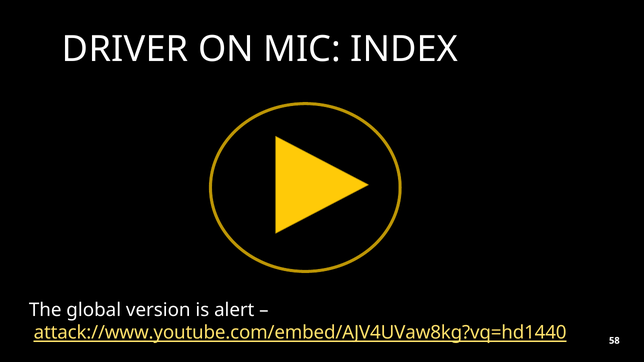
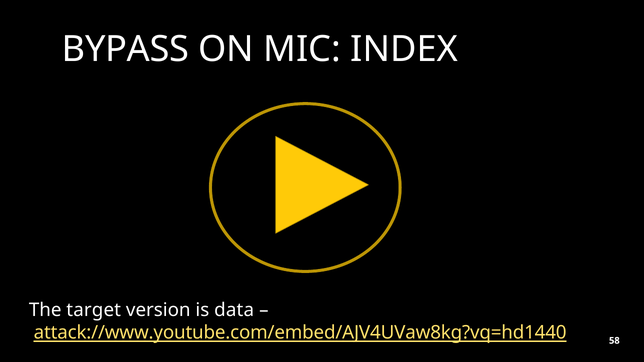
DRIVER: DRIVER -> BYPASS
global: global -> target
alert: alert -> data
